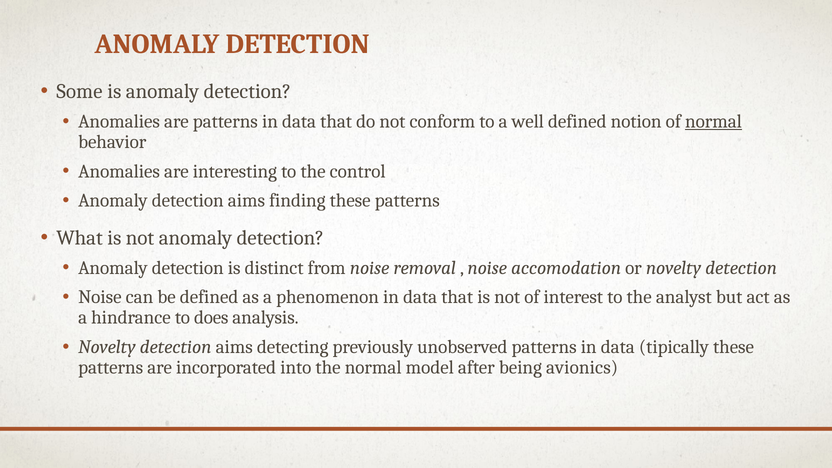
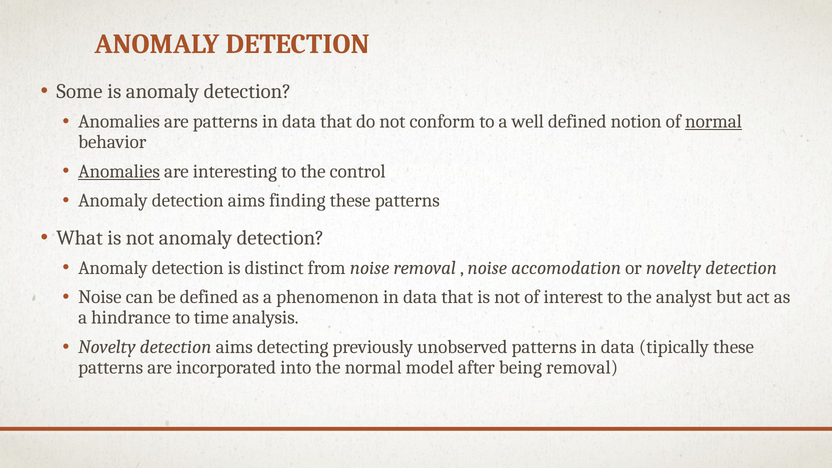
Anomalies at (119, 171) underline: none -> present
does: does -> time
being avionics: avionics -> removal
